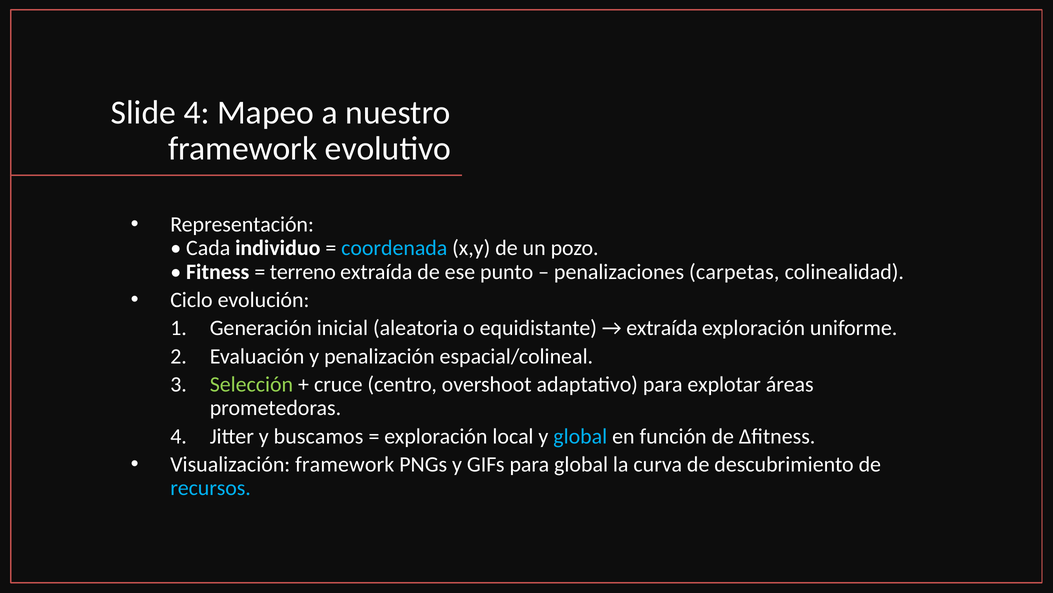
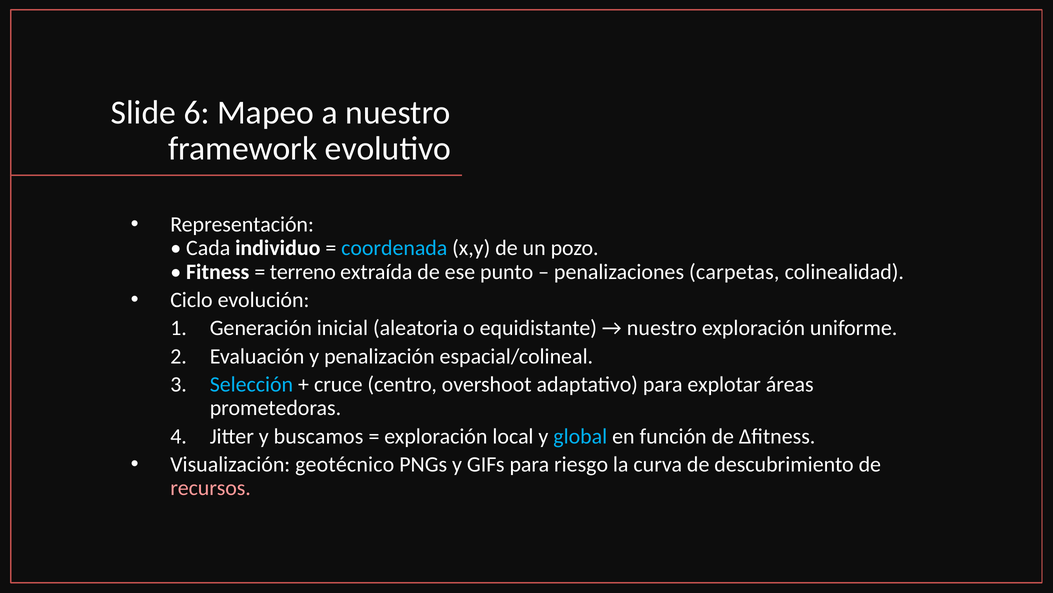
Slide 4: 4 -> 6
extraída at (662, 328): extraída -> nuestro
Selección colour: light green -> light blue
Visualización framework: framework -> geotécnico
para global: global -> riesgo
recursos colour: light blue -> pink
